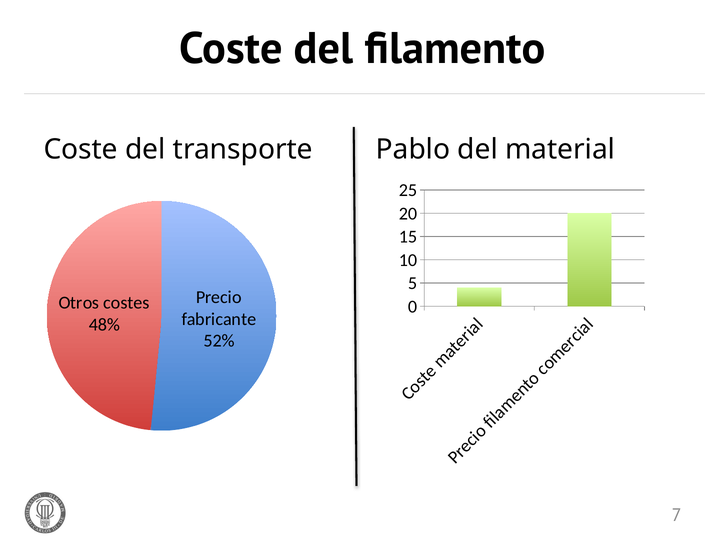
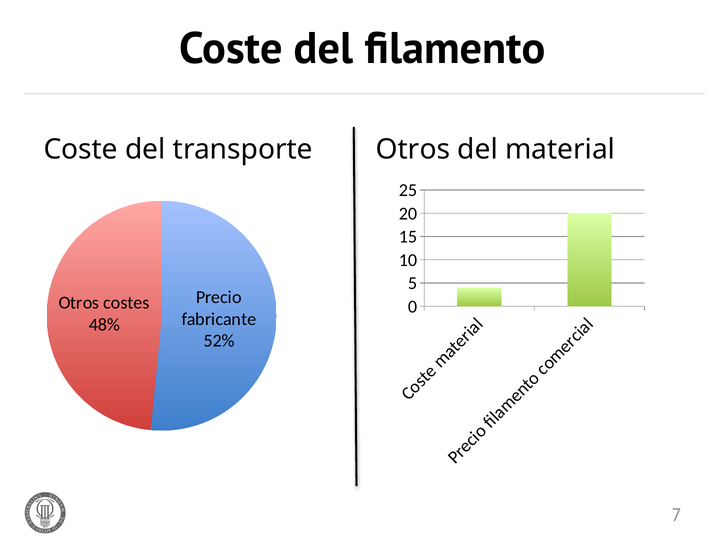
transporte Pablo: Pablo -> Otros
